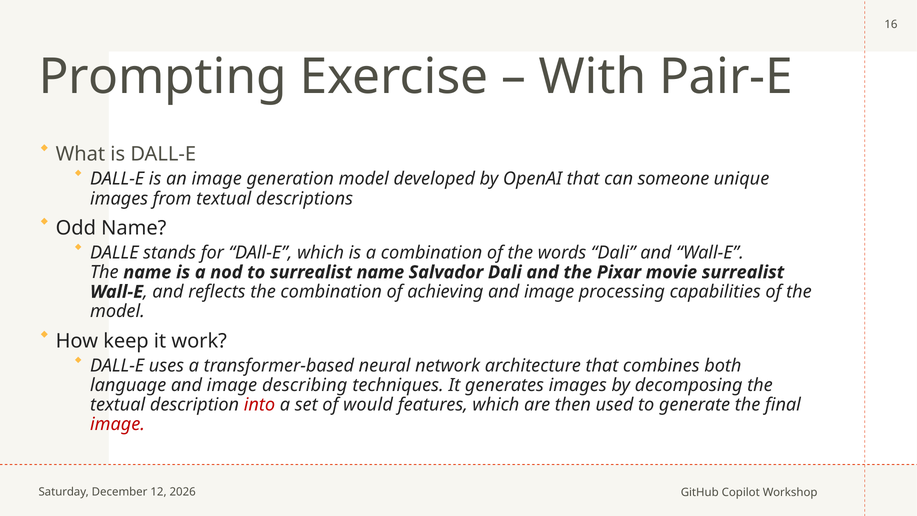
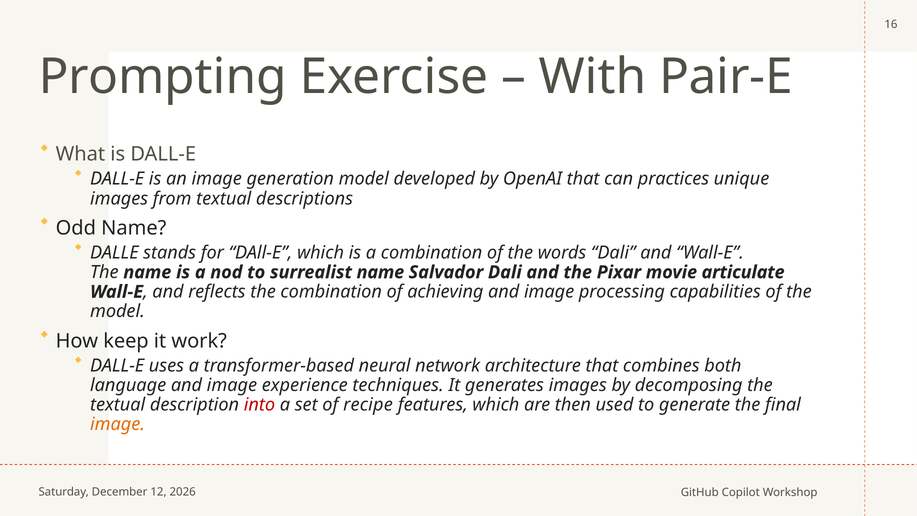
someone: someone -> practices
movie surrealist: surrealist -> articulate
describing: describing -> experience
would: would -> recipe
image at (118, 424) colour: red -> orange
